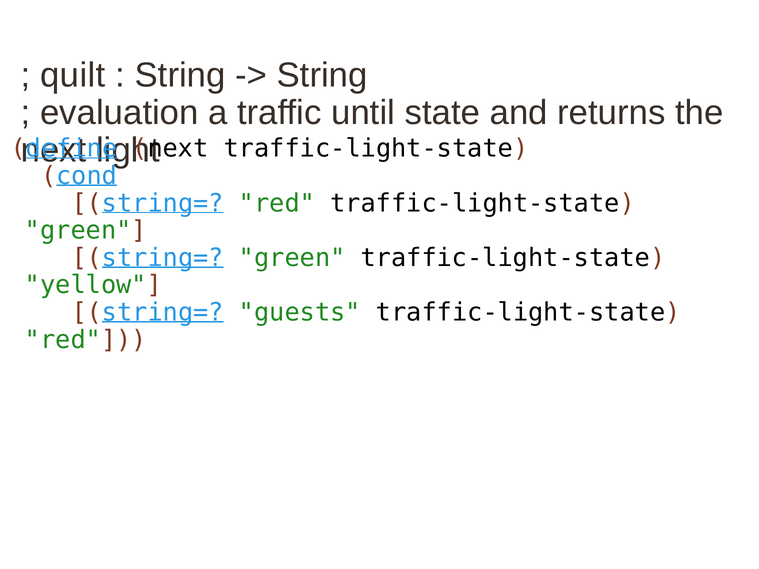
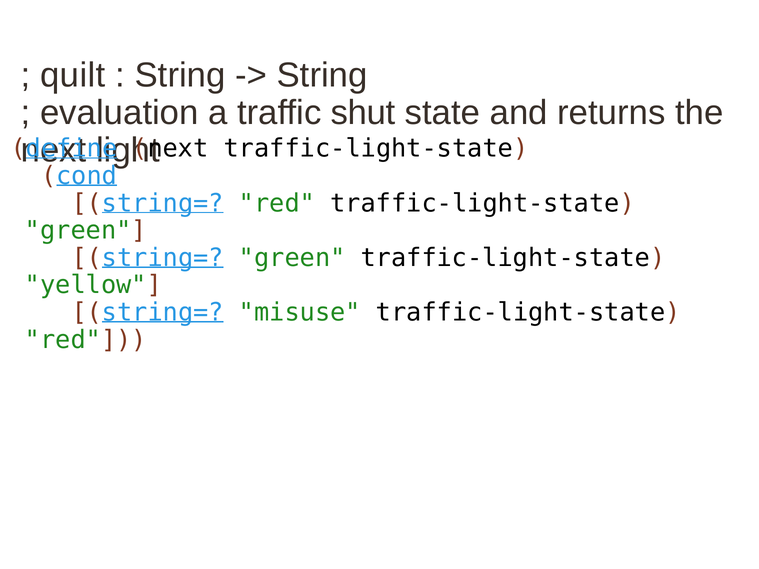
until: until -> shut
guests: guests -> misuse
